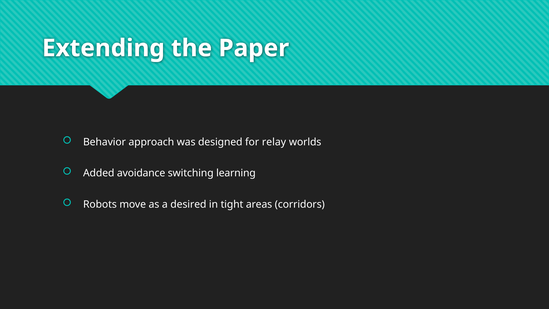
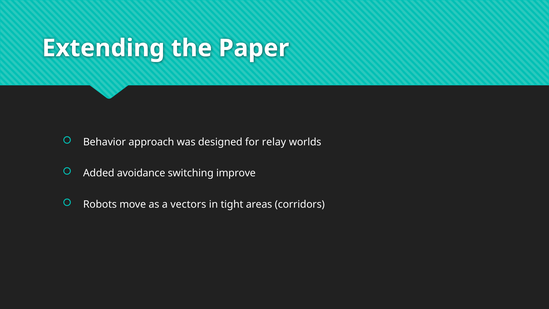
learning: learning -> improve
desired: desired -> vectors
